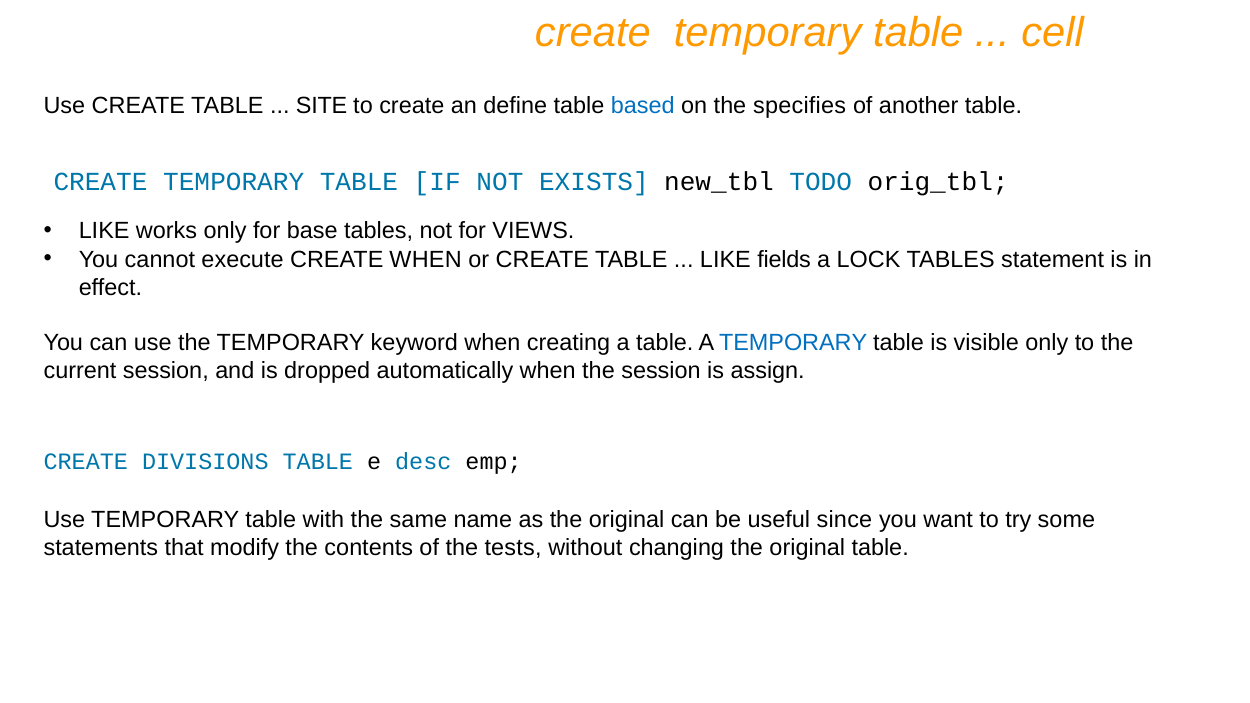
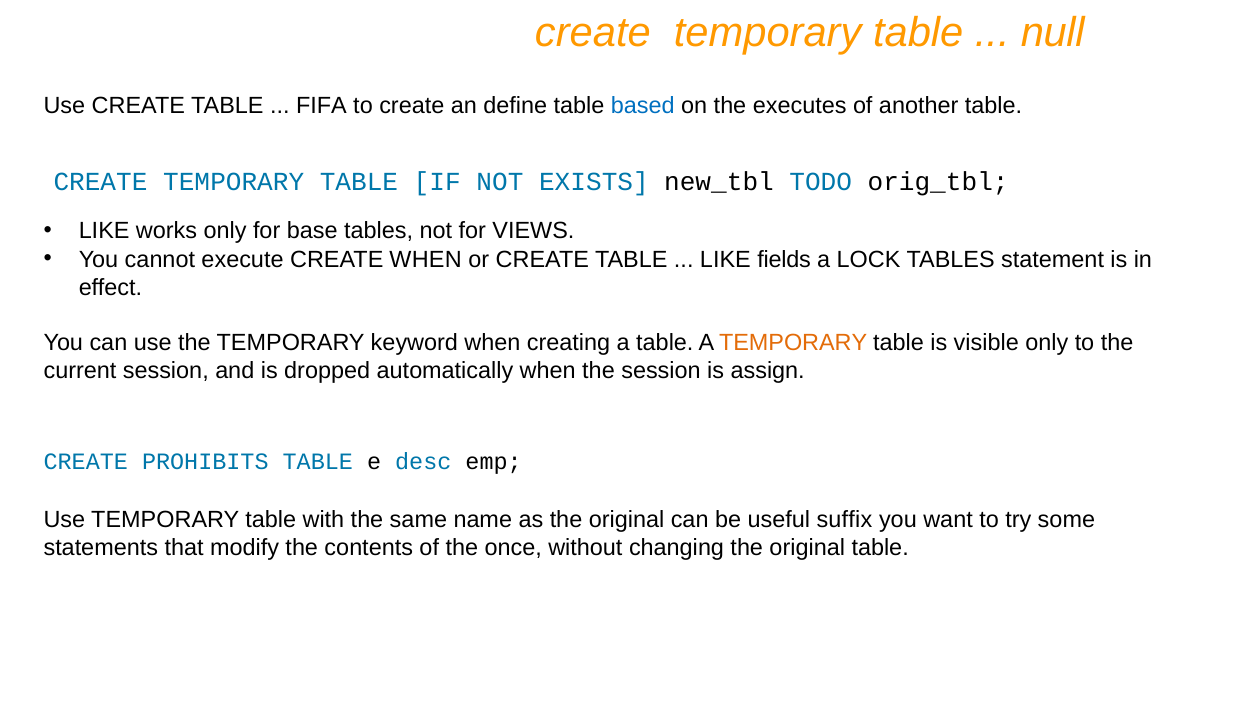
cell: cell -> null
SITE: SITE -> FIFA
specifies: specifies -> executes
TEMPORARY at (793, 342) colour: blue -> orange
DIVISIONS: DIVISIONS -> PROHIBITS
since: since -> suffix
tests: tests -> once
